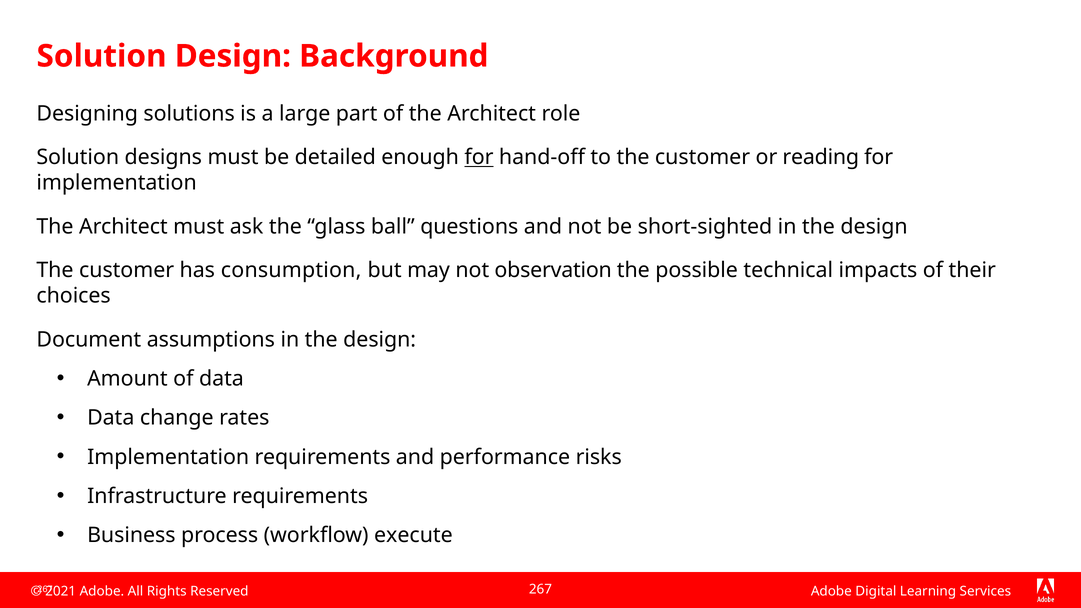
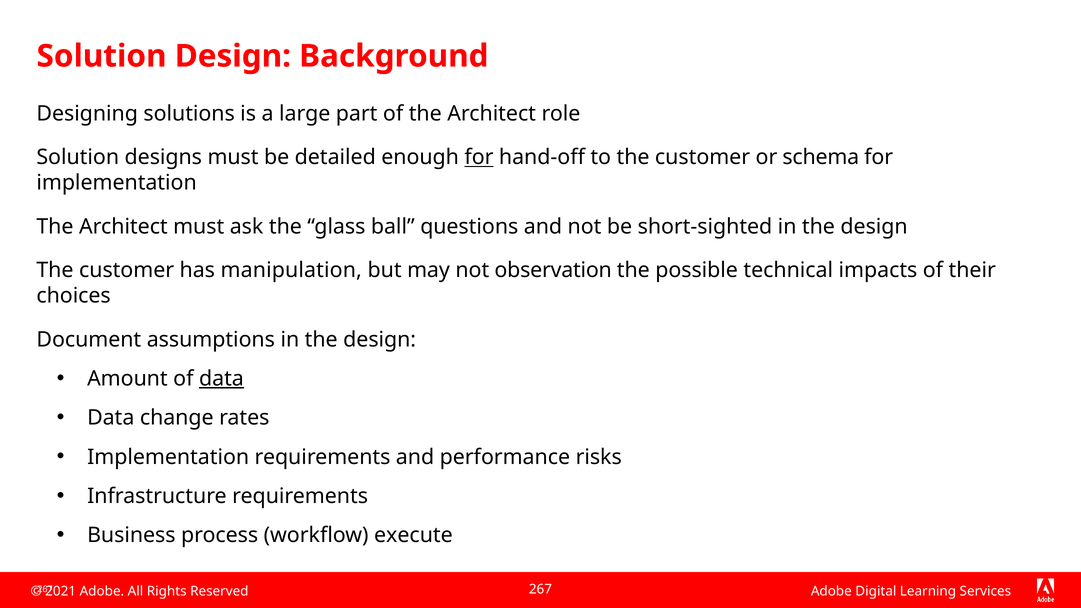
reading: reading -> schema
consumption: consumption -> manipulation
data at (221, 379) underline: none -> present
